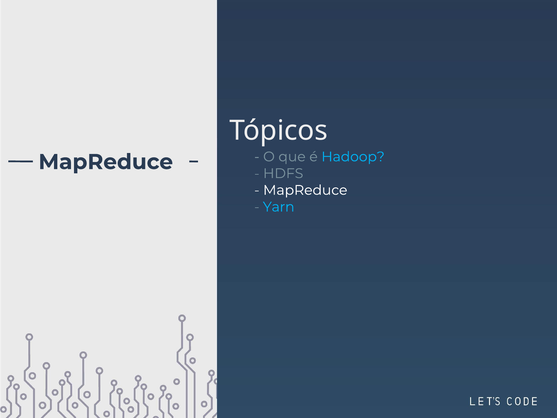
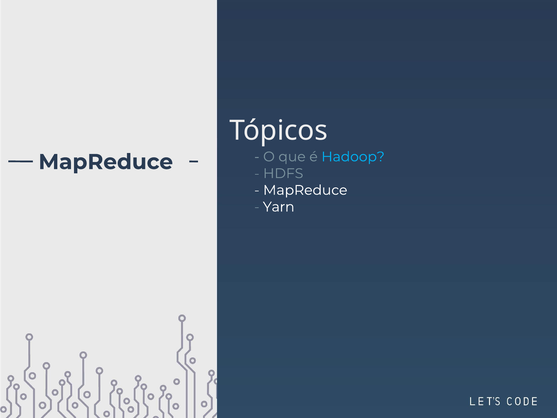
Yarn colour: light blue -> white
